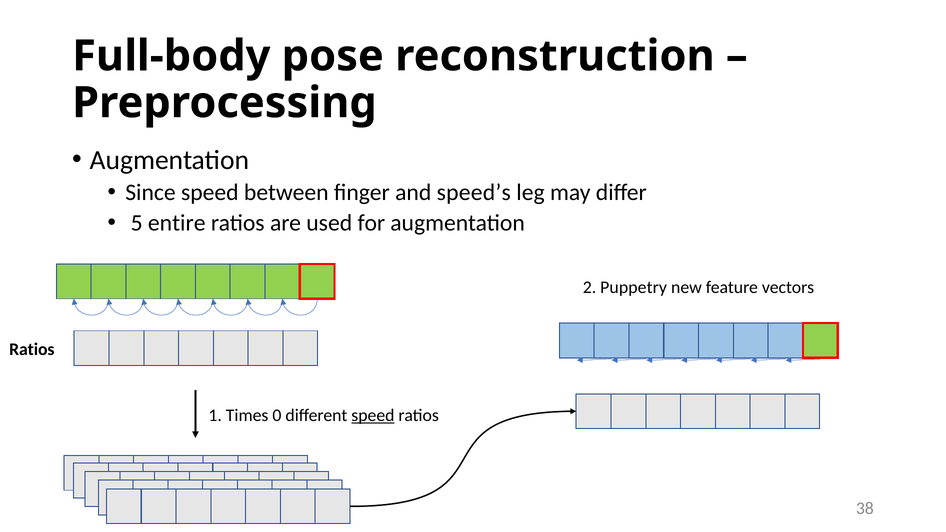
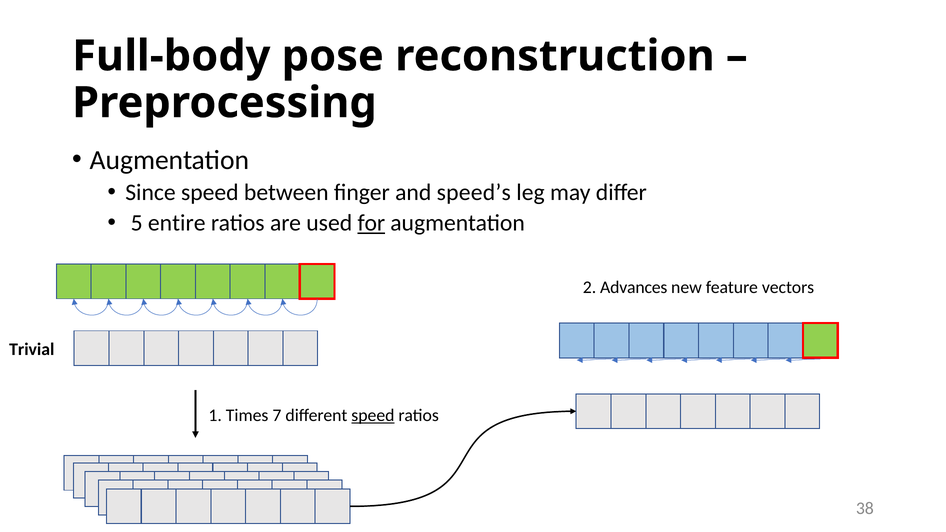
for underline: none -> present
Puppetry: Puppetry -> Advances
Ratios at (32, 349): Ratios -> Trivial
0: 0 -> 7
